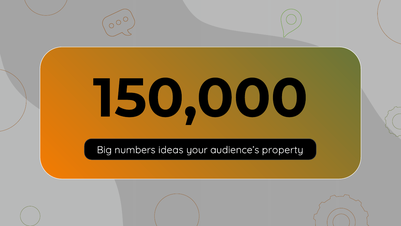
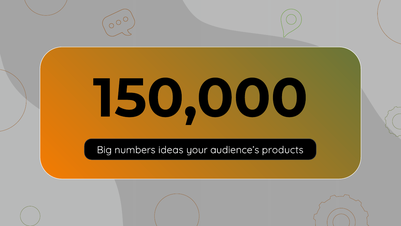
property: property -> products
